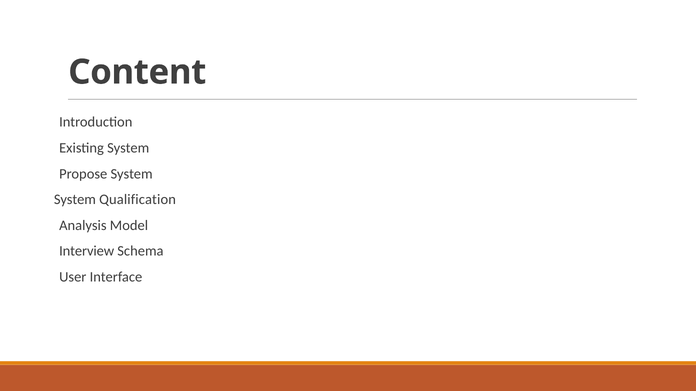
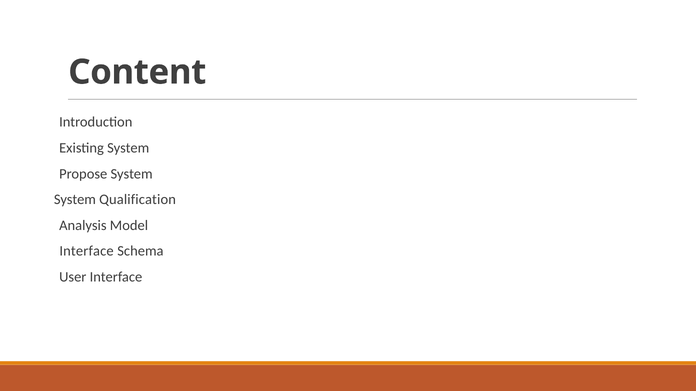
Interview at (87, 251): Interview -> Interface
